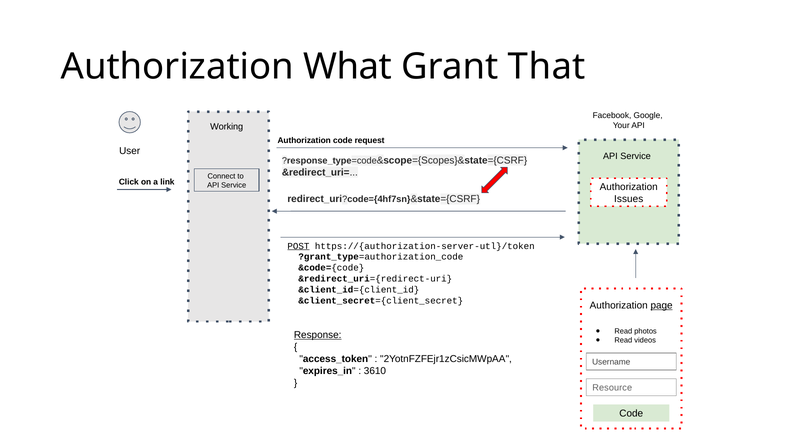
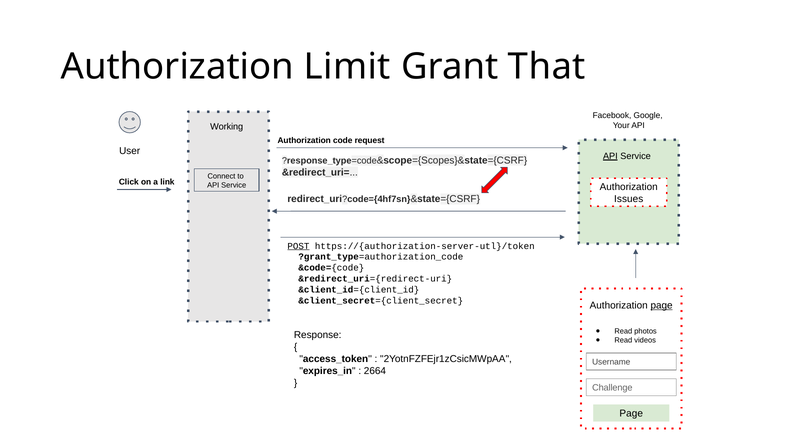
What: What -> Limit
API at (610, 156) underline: none -> present
Response underline: present -> none
3610: 3610 -> 2664
Resource: Resource -> Challenge
Code at (631, 414): Code -> Page
